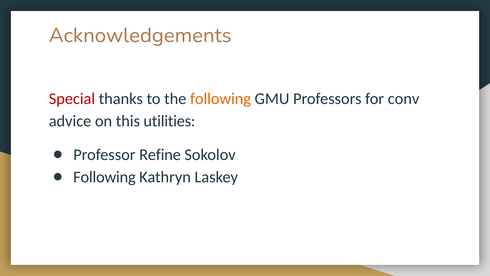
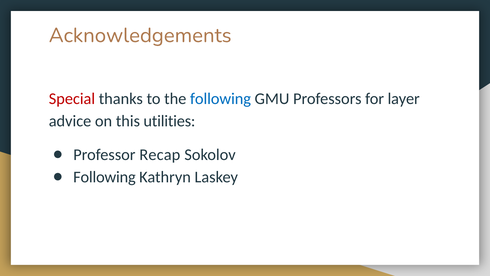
following at (221, 98) colour: orange -> blue
conv: conv -> layer
Refine: Refine -> Recap
